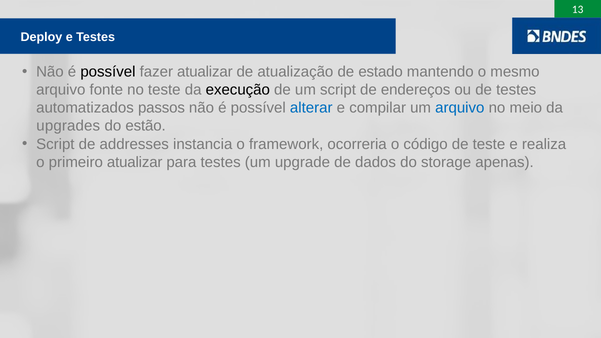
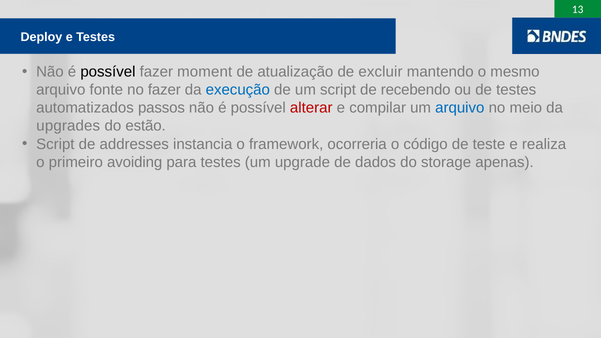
fazer atualizar: atualizar -> moment
estado: estado -> excluir
no teste: teste -> fazer
execução colour: black -> blue
endereços: endereços -> recebendo
alterar colour: blue -> red
primeiro atualizar: atualizar -> avoiding
